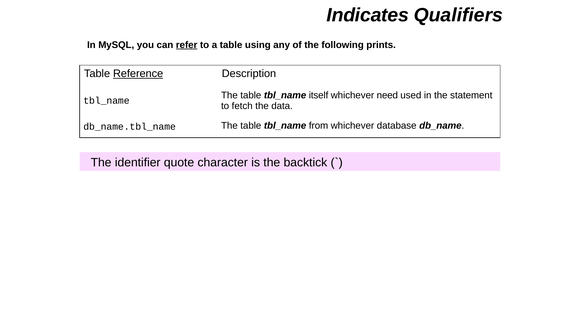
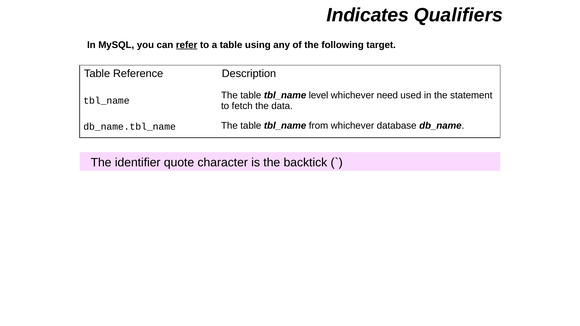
prints: prints -> target
Reference underline: present -> none
itself: itself -> level
